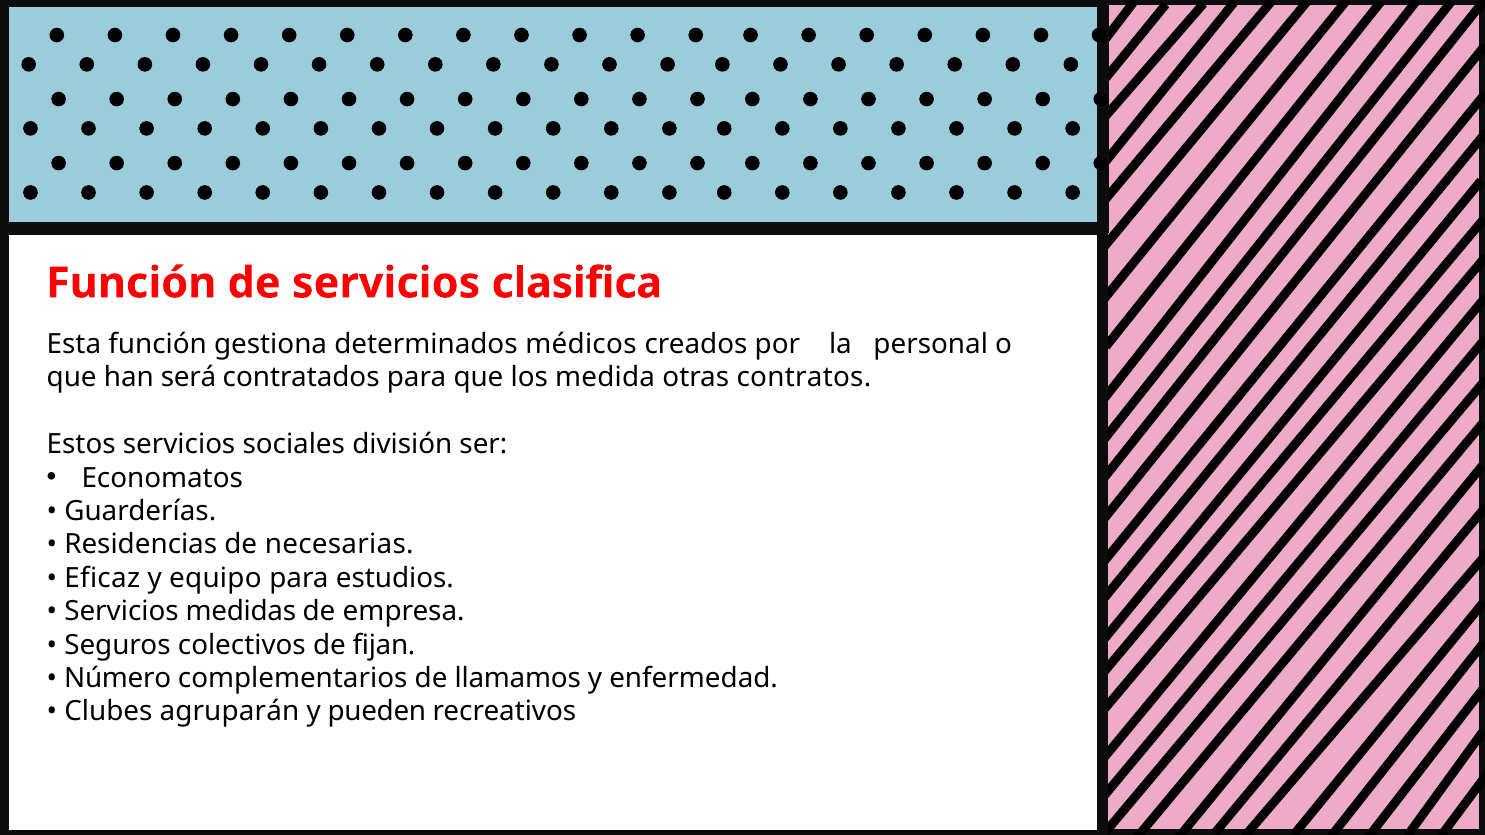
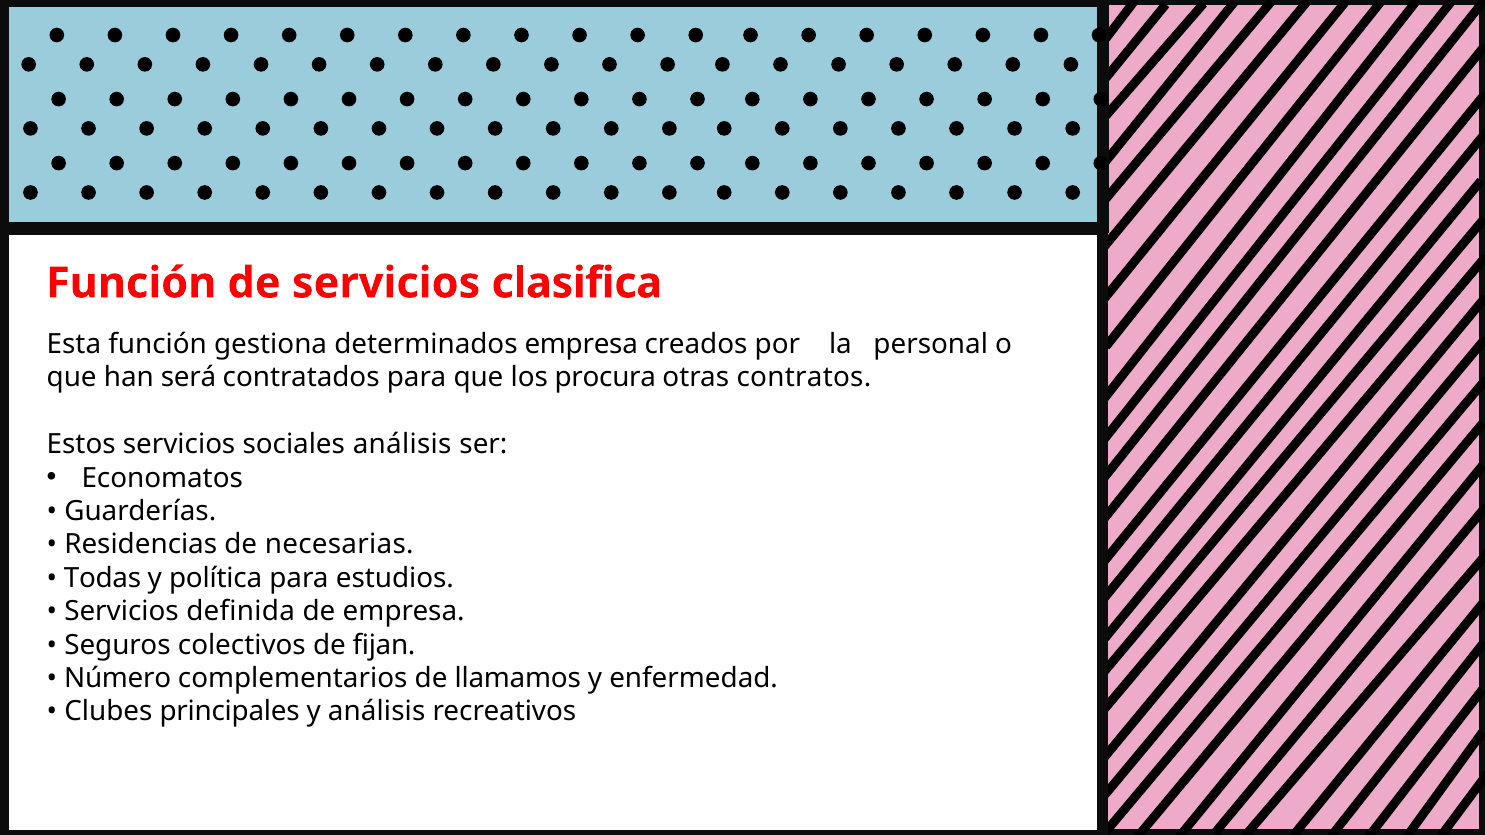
determinados médicos: médicos -> empresa
medida: medida -> procura
sociales división: división -> análisis
Eficaz: Eficaz -> Todas
equipo: equipo -> política
medidas: medidas -> definida
agruparán: agruparán -> principales
y pueden: pueden -> análisis
